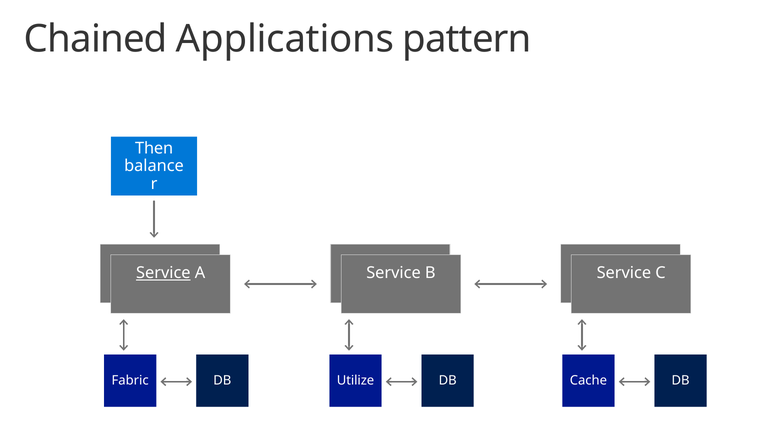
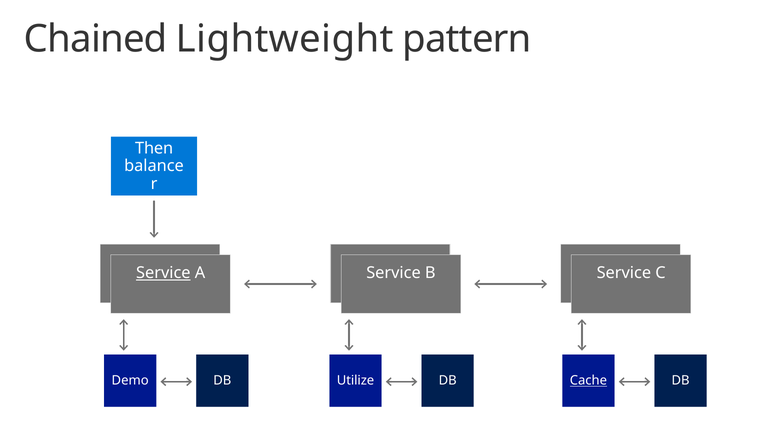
Applications: Applications -> Lightweight
Fabric: Fabric -> Demo
Cache underline: none -> present
